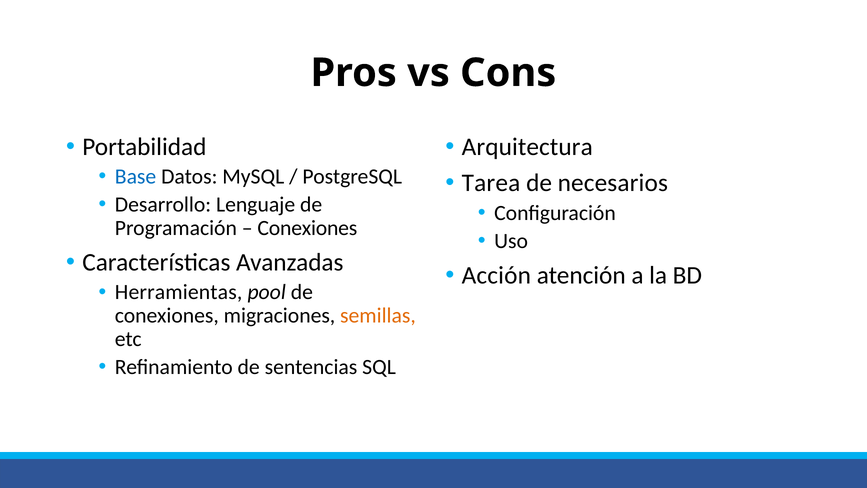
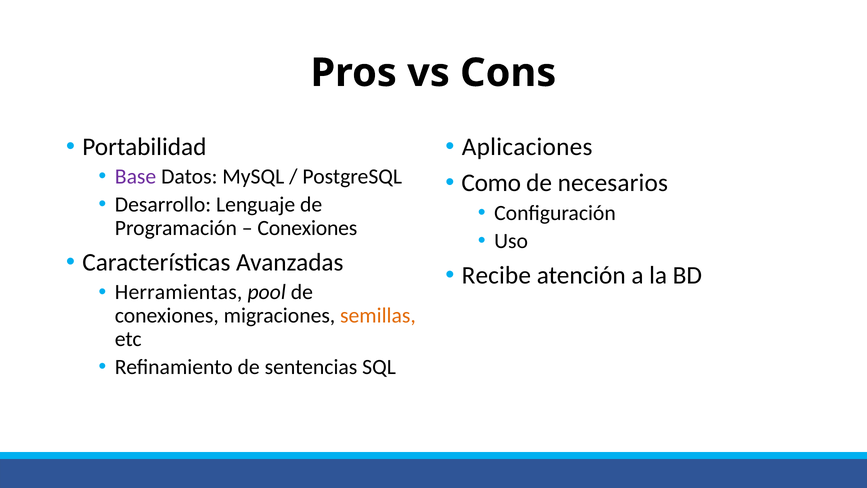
Arquitectura: Arquitectura -> Aplicaciones
Base colour: blue -> purple
Tarea: Tarea -> Como
Acción: Acción -> Recibe
